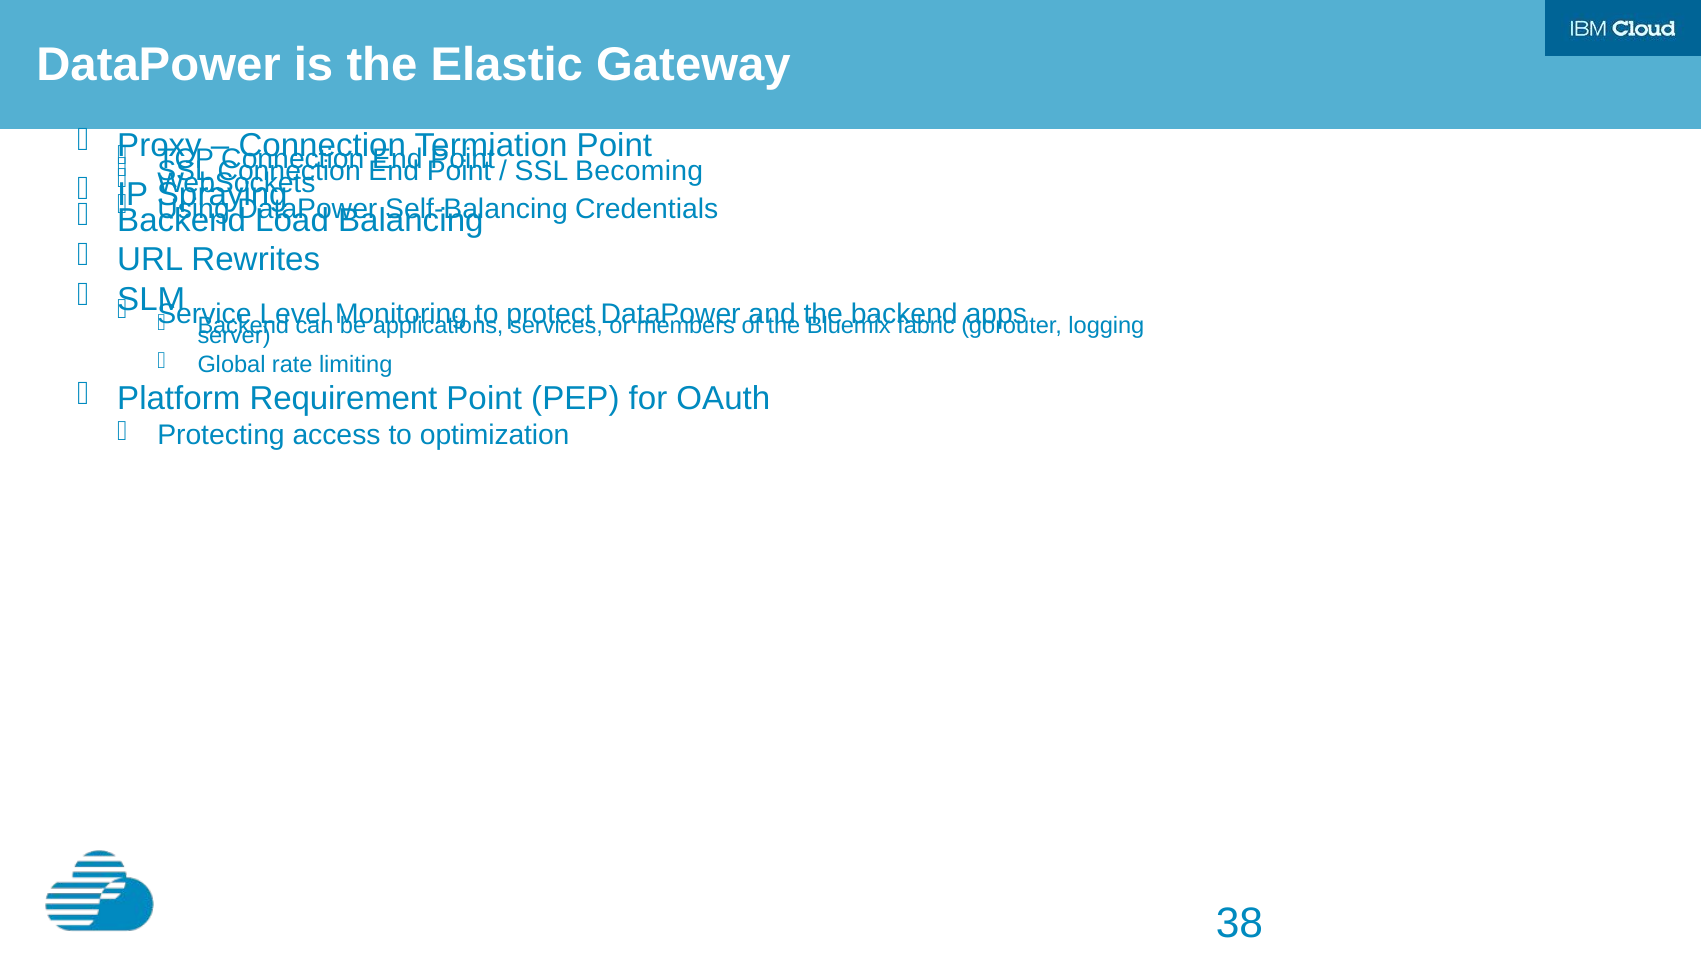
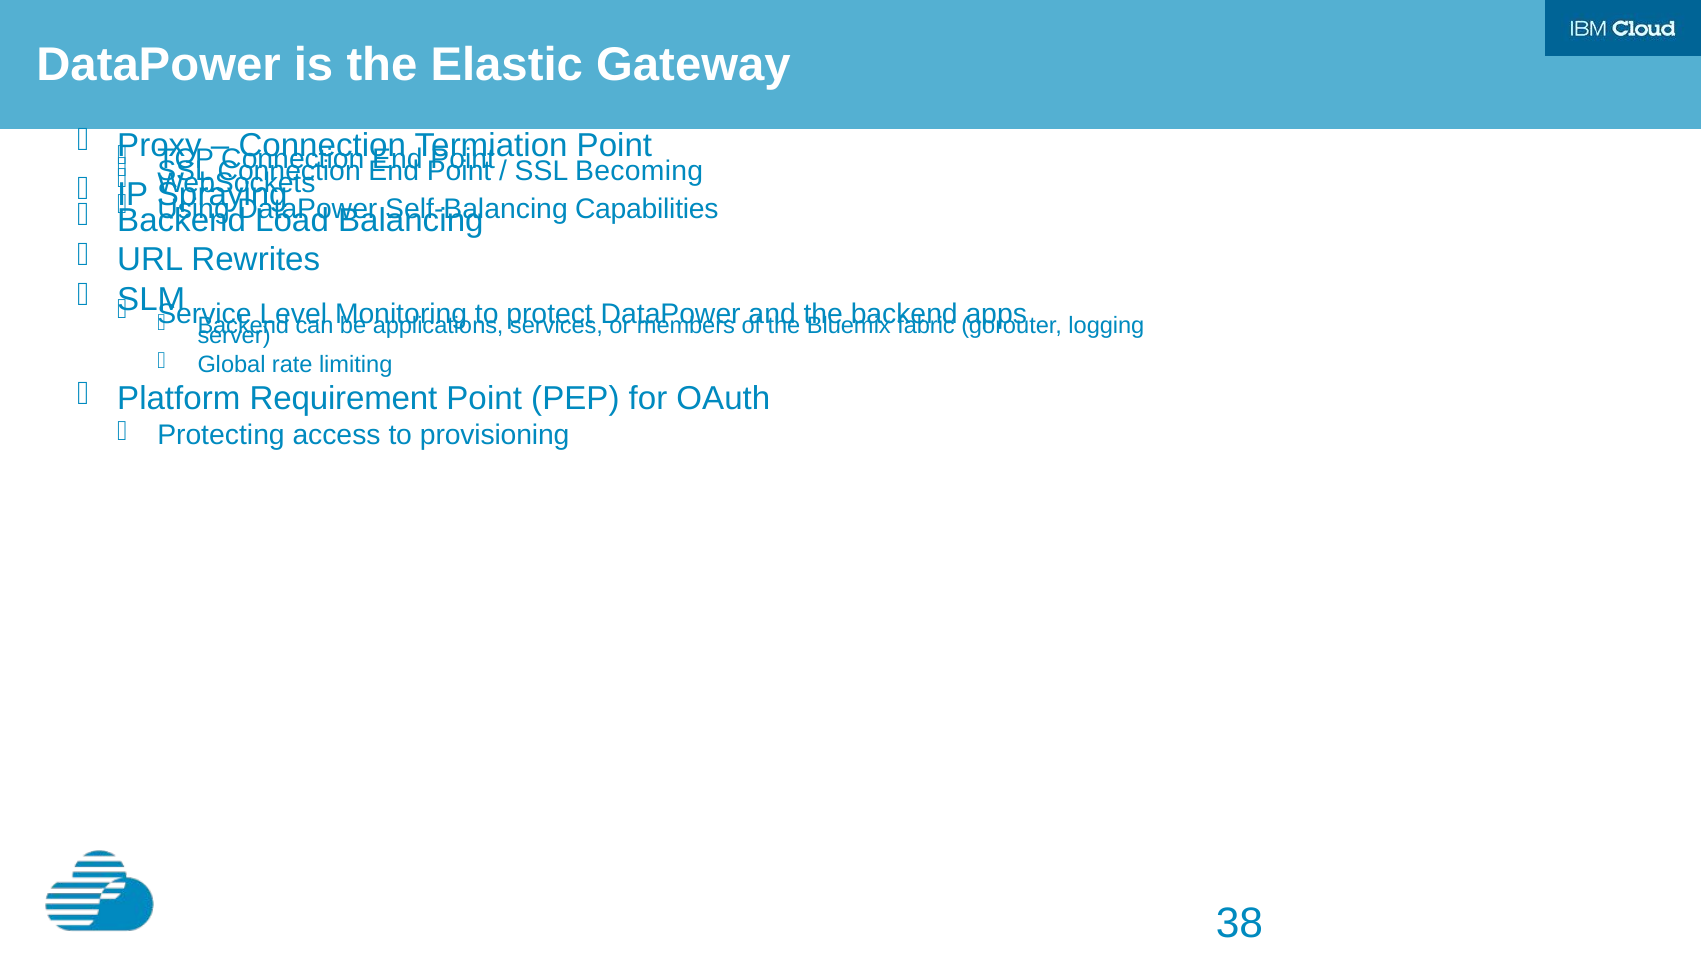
Credentials: Credentials -> Capabilities
optimization: optimization -> provisioning
